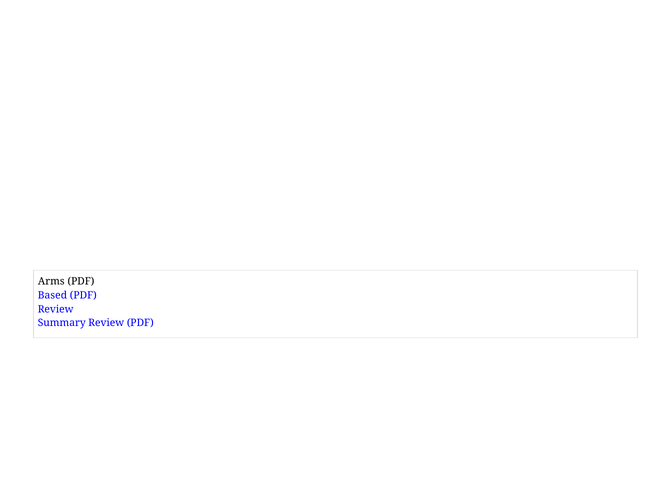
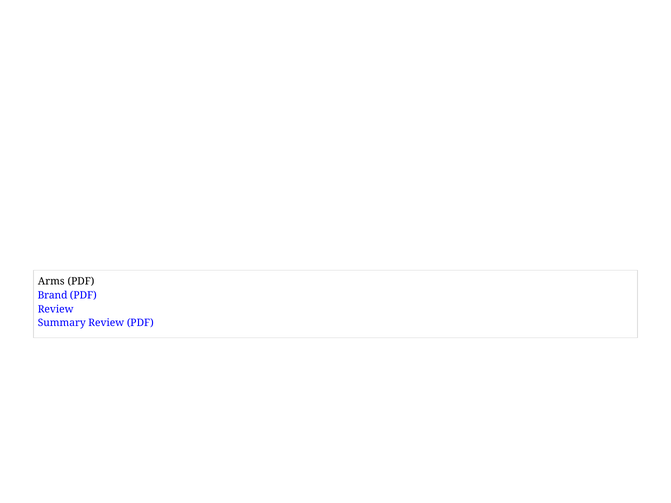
Based: Based -> Brand
